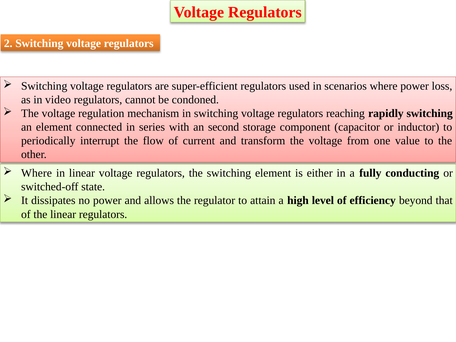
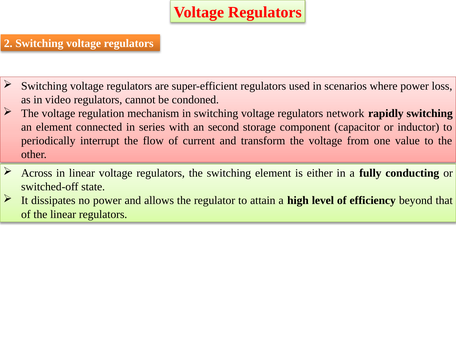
reaching: reaching -> network
Where at (37, 173): Where -> Across
